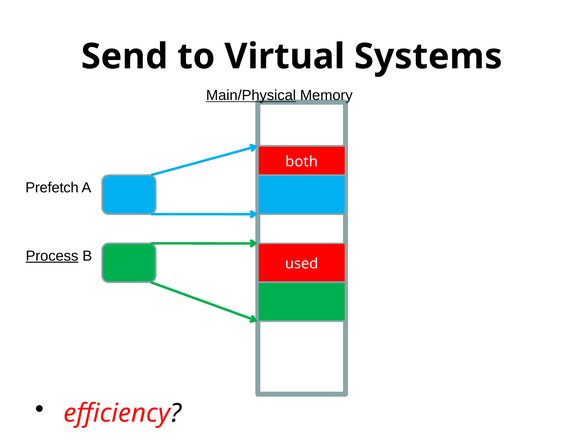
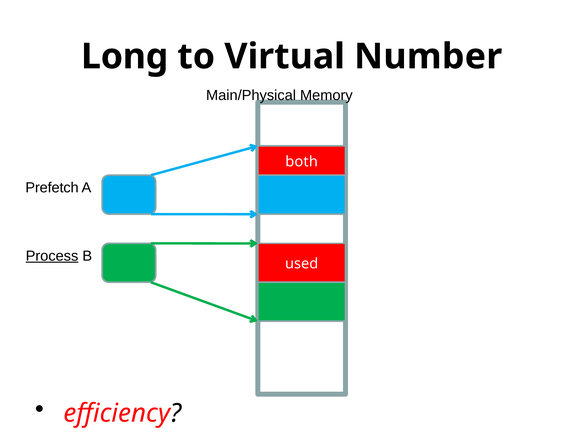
Send: Send -> Long
Systems: Systems -> Number
Main/Physical underline: present -> none
